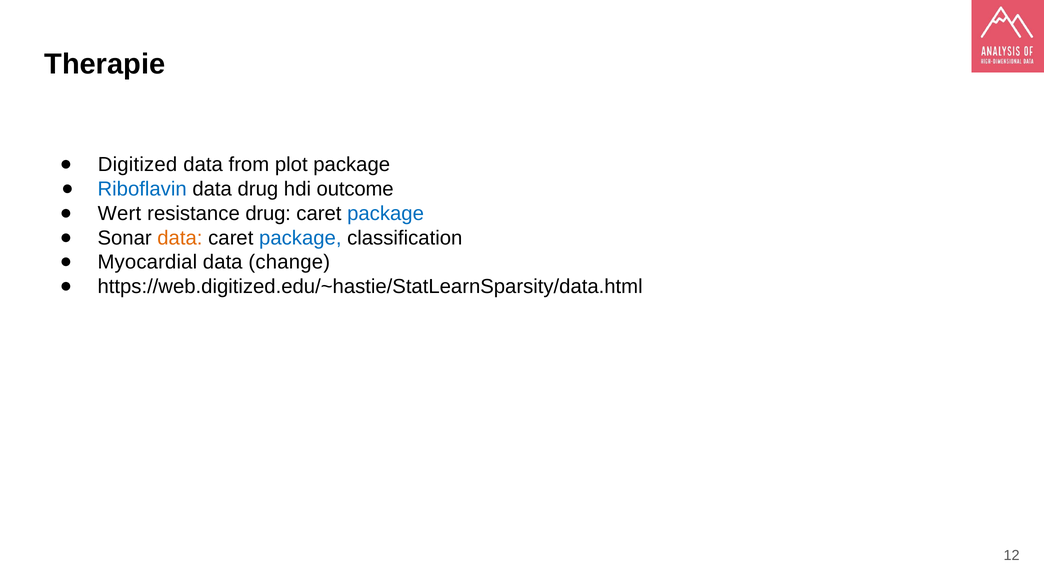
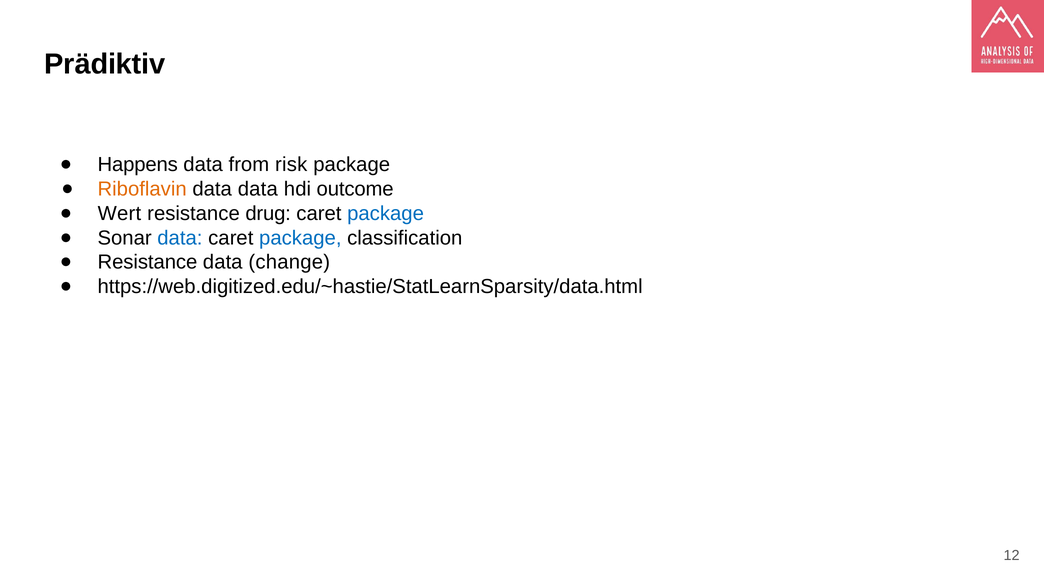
Therapie: Therapie -> Prädiktiv
Digitized: Digitized -> Happens
plot: plot -> risk
Riboflavin colour: blue -> orange
data drug: drug -> data
data at (180, 238) colour: orange -> blue
Myocardial at (147, 262): Myocardial -> Resistance
